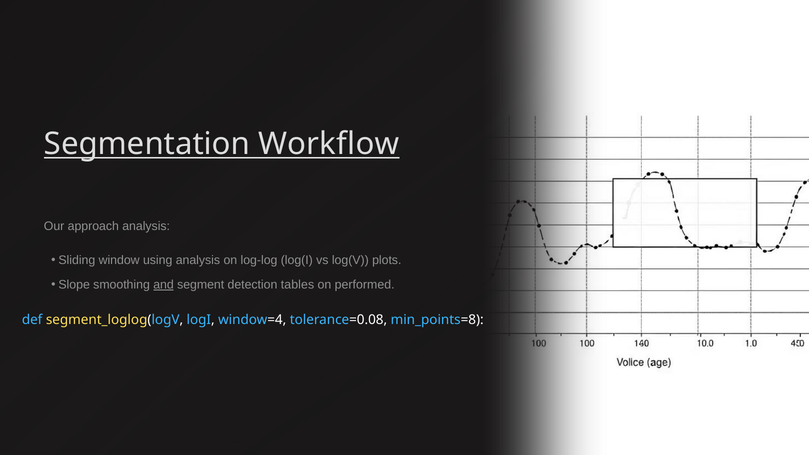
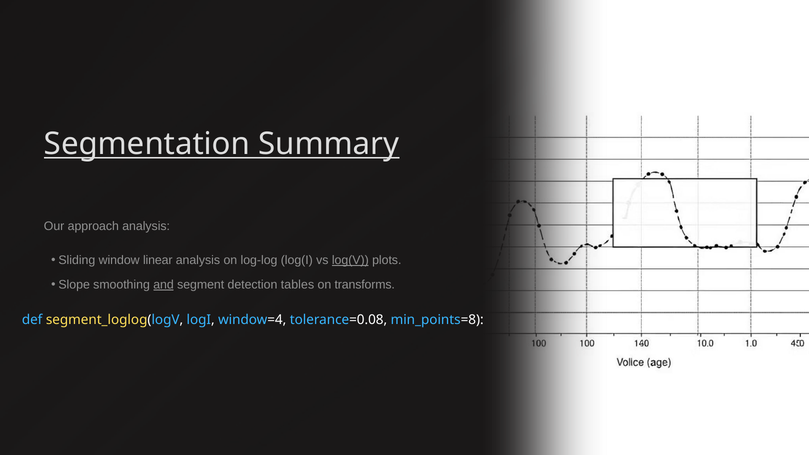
Workflow: Workflow -> Summary
using: using -> linear
log(V underline: none -> present
performed: performed -> transforms
